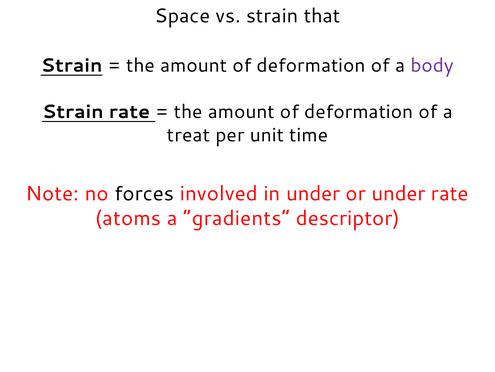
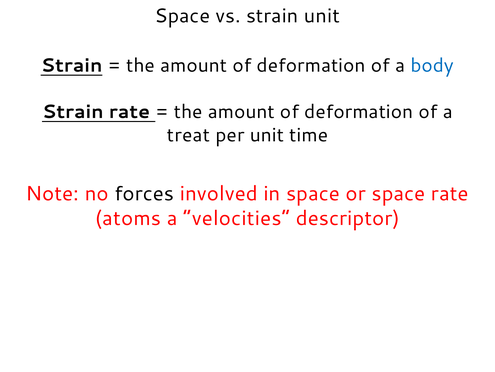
strain that: that -> unit
body colour: purple -> blue
in under: under -> space
or under: under -> space
gradients: gradients -> velocities
